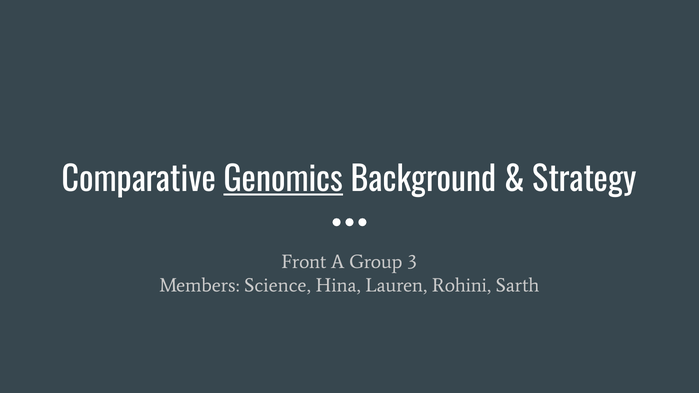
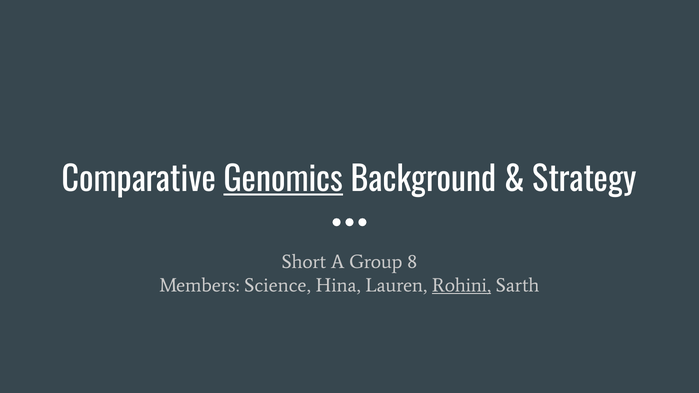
Front: Front -> Short
3: 3 -> 8
Rohini underline: none -> present
